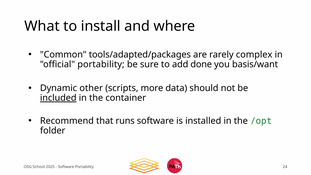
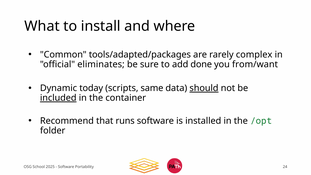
official portability: portability -> eliminates
basis/want: basis/want -> from/want
other: other -> today
more: more -> same
should underline: none -> present
